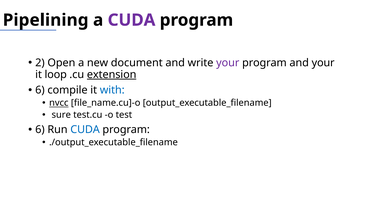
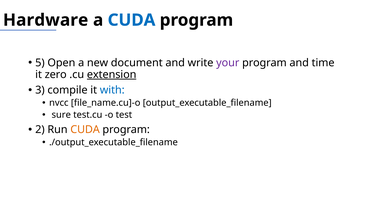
Pipelining: Pipelining -> Hardware
CUDA at (132, 20) colour: purple -> blue
2: 2 -> 5
and your: your -> time
loop: loop -> zero
6 at (40, 90): 6 -> 3
nvcc underline: present -> none
6 at (40, 129): 6 -> 2
CUDA at (85, 129) colour: blue -> orange
